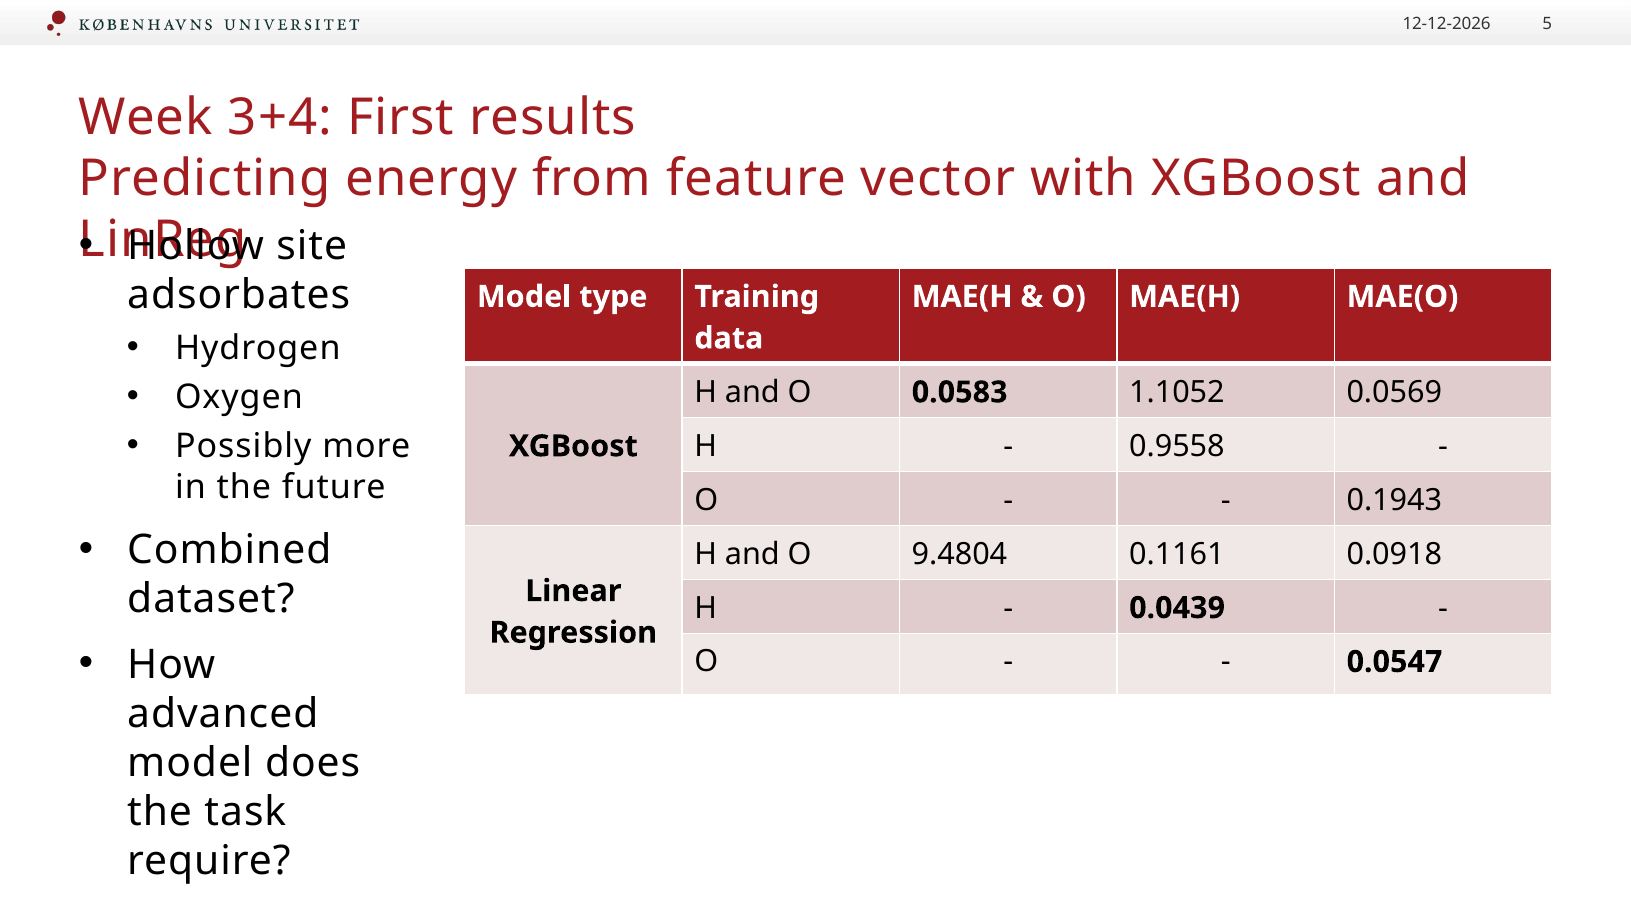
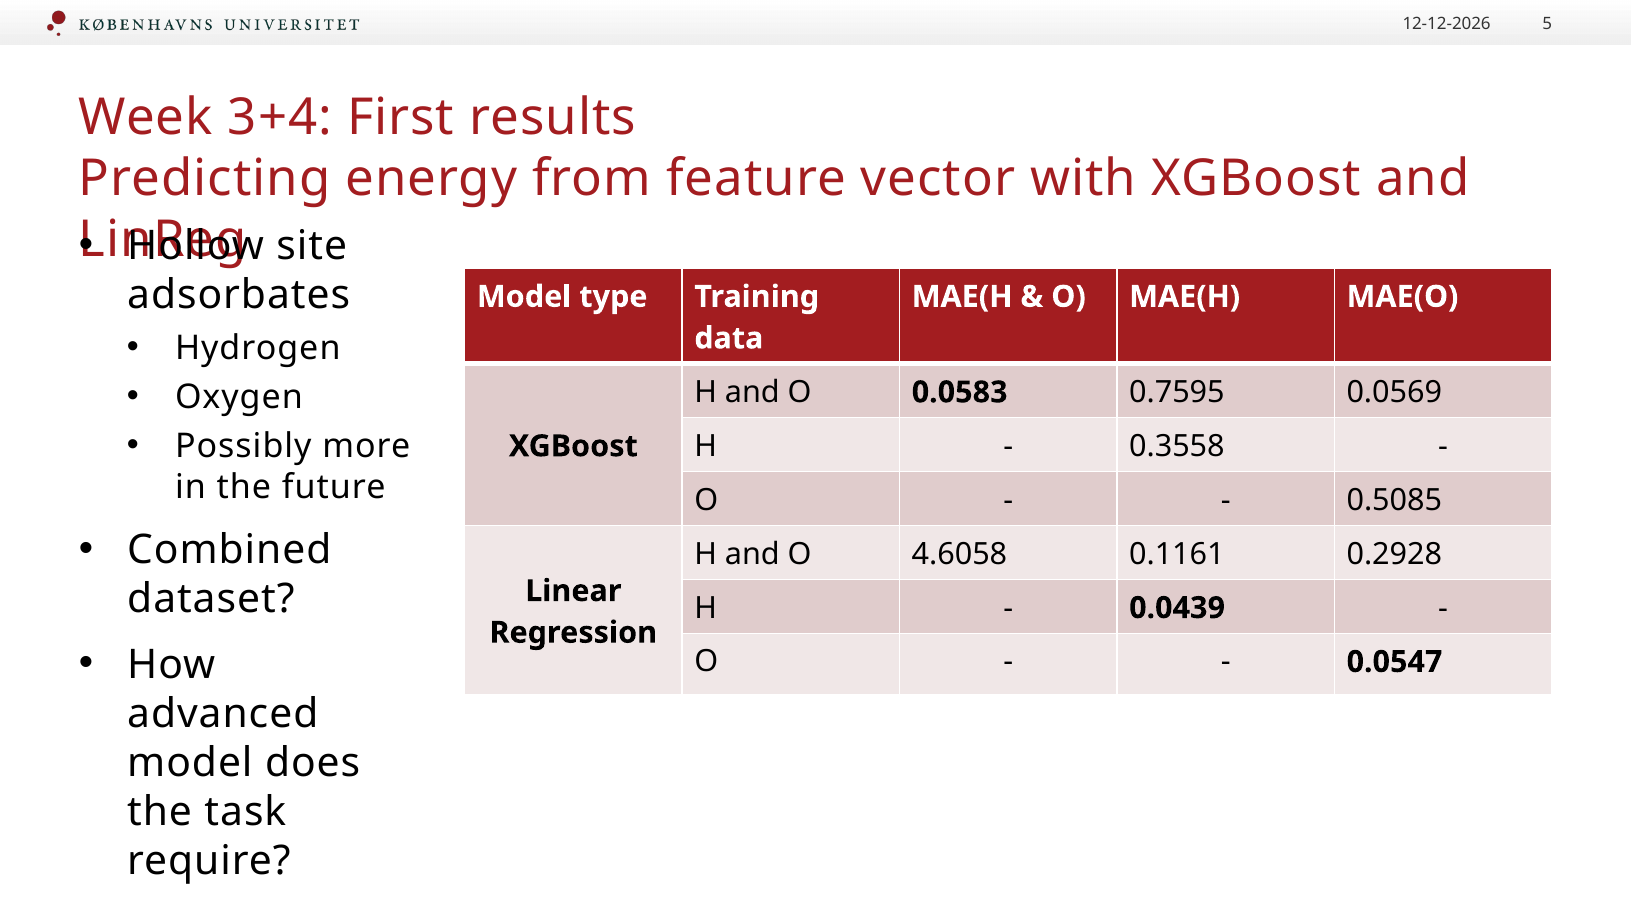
1.1052: 1.1052 -> 0.7595
0.9558: 0.9558 -> 0.3558
0.1943: 0.1943 -> 0.5085
9.4804: 9.4804 -> 4.6058
0.0918: 0.0918 -> 0.2928
